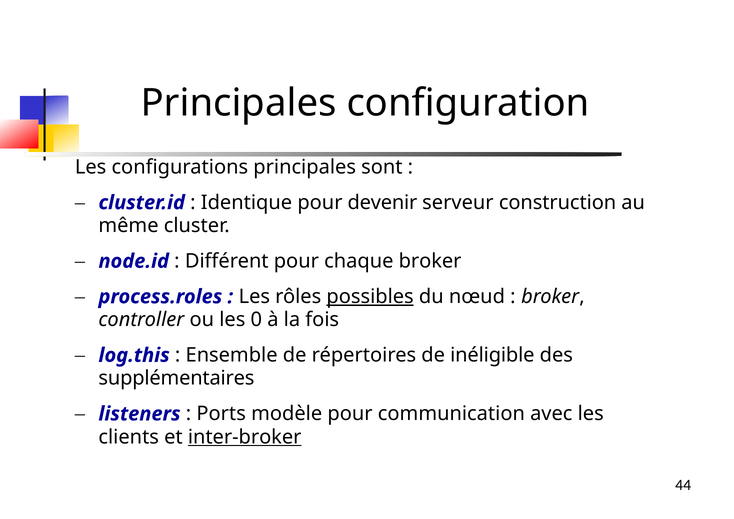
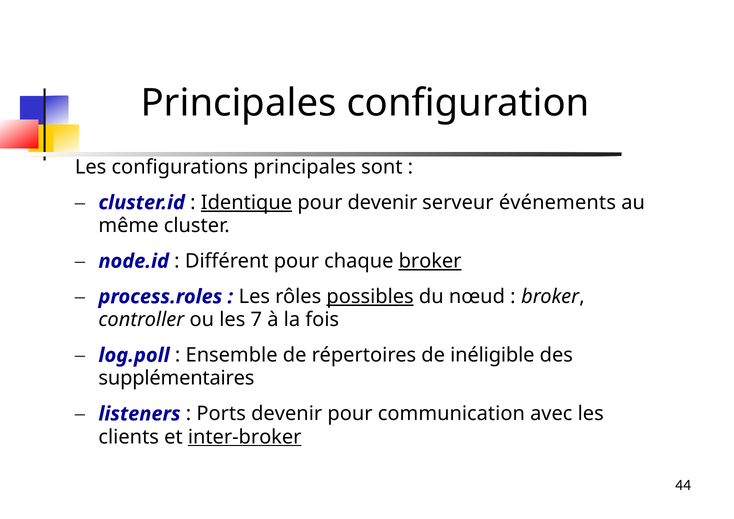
Identique underline: none -> present
construction: construction -> événements
broker at (430, 261) underline: none -> present
0: 0 -> 7
log.this: log.this -> log.poll
Ports modèle: modèle -> devenir
